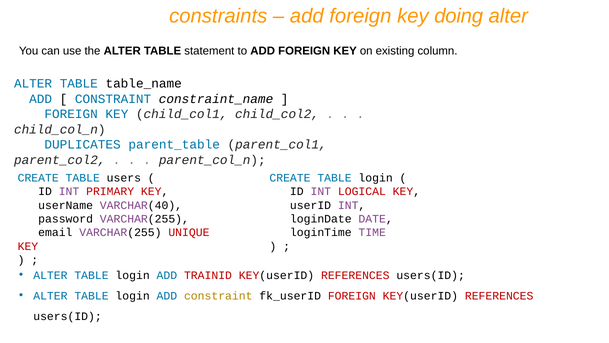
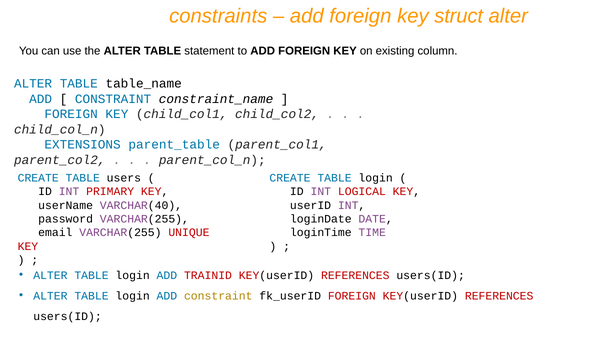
doing: doing -> struct
DUPLICATES: DUPLICATES -> EXTENSIONS
